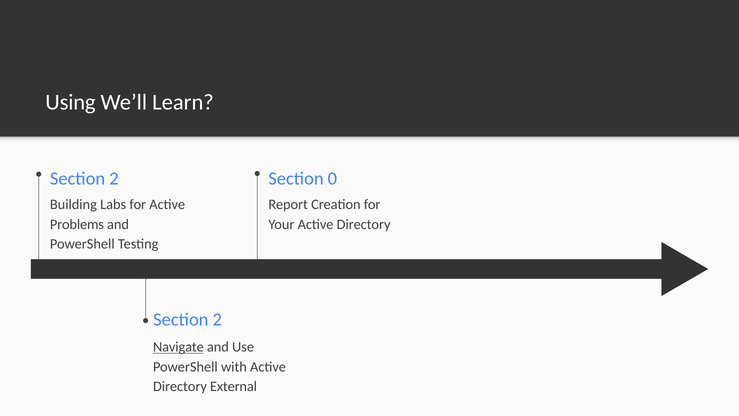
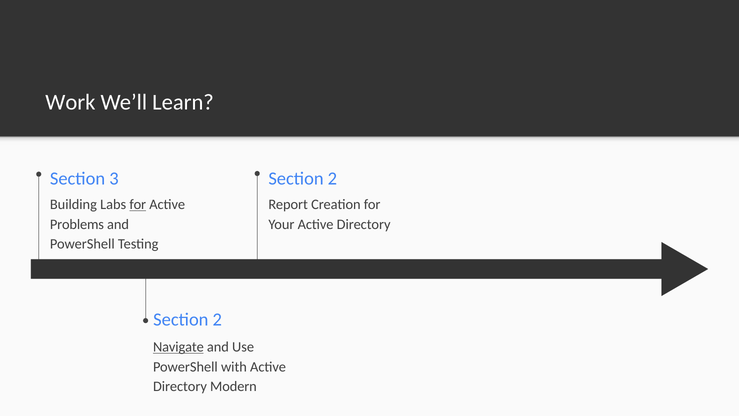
Using: Using -> Work
2 at (114, 178): 2 -> 3
0 at (332, 178): 0 -> 2
for at (138, 204) underline: none -> present
External: External -> Modern
